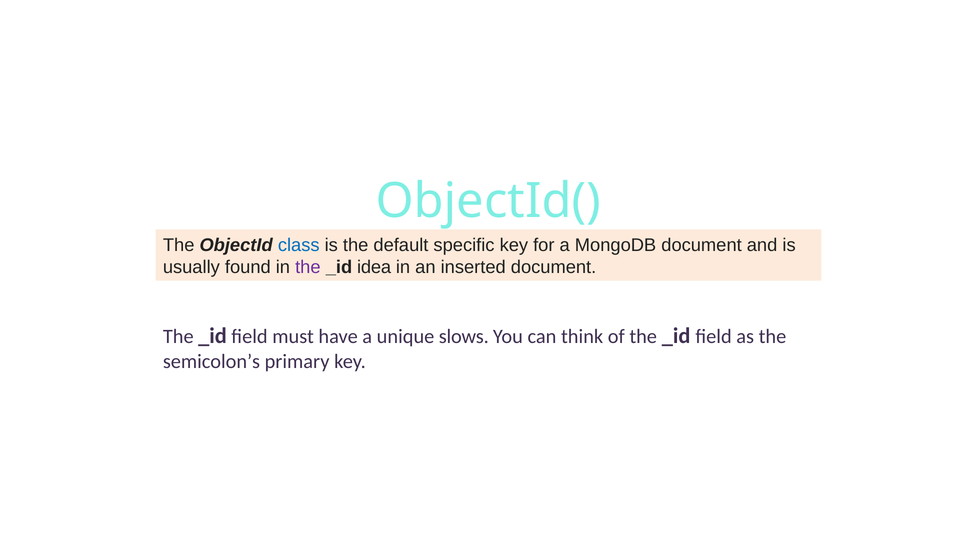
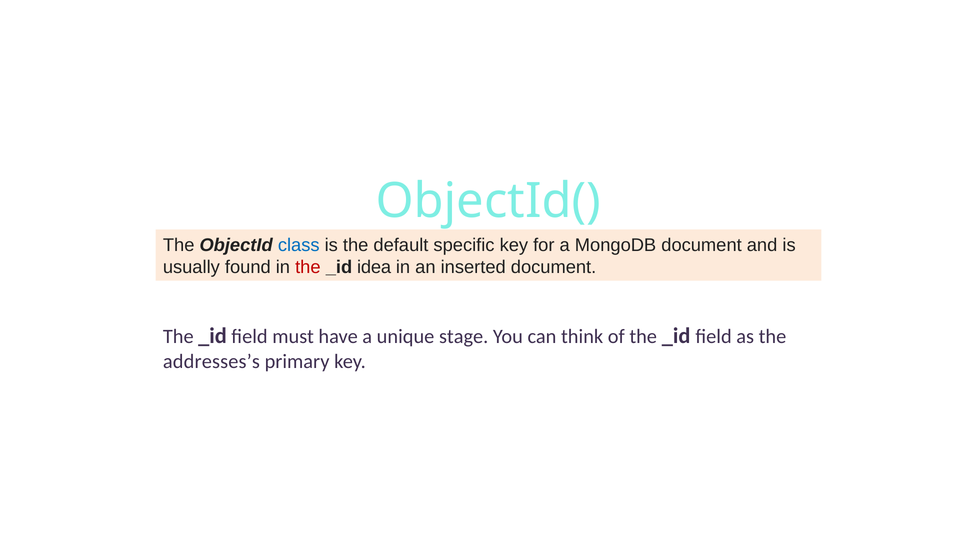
the at (308, 267) colour: purple -> red
slows: slows -> stage
semicolon’s: semicolon’s -> addresses’s
